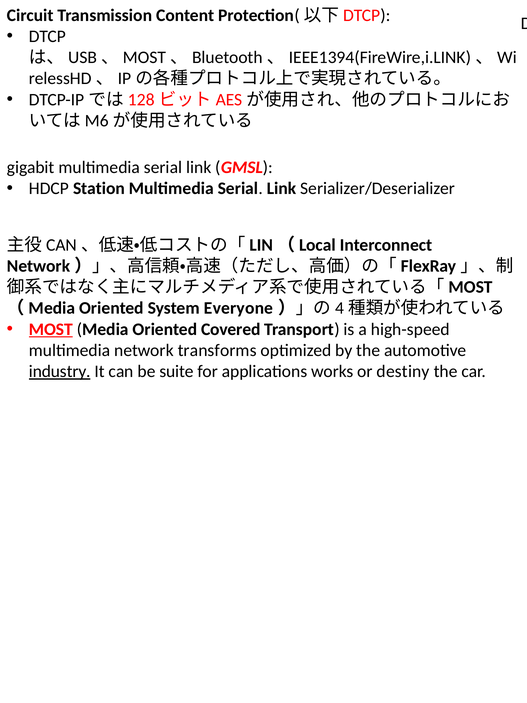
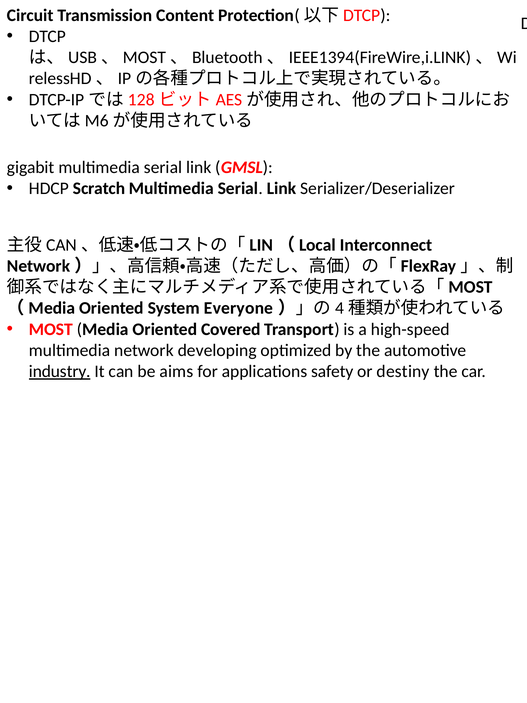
Station: Station -> Scratch
MOST underline: present -> none
transforms: transforms -> developing
suite: suite -> aims
works: works -> safety
